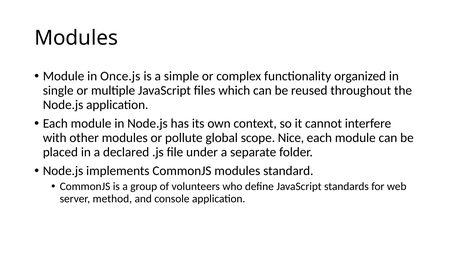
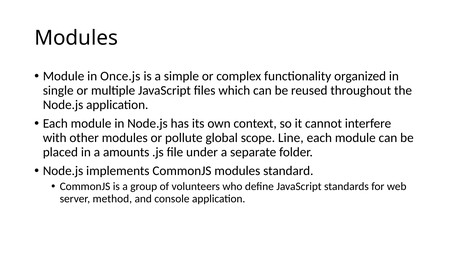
Nice: Nice -> Line
declared: declared -> amounts
